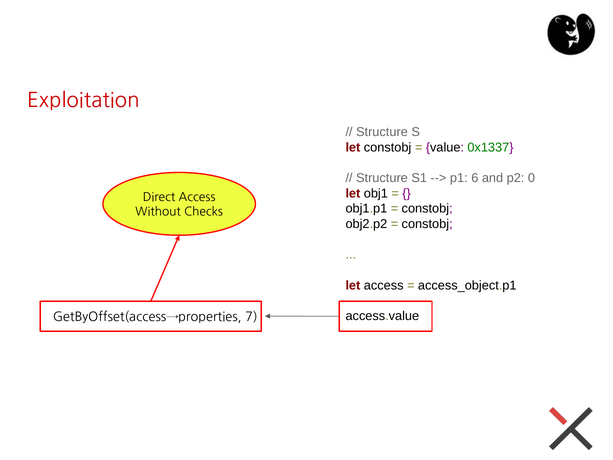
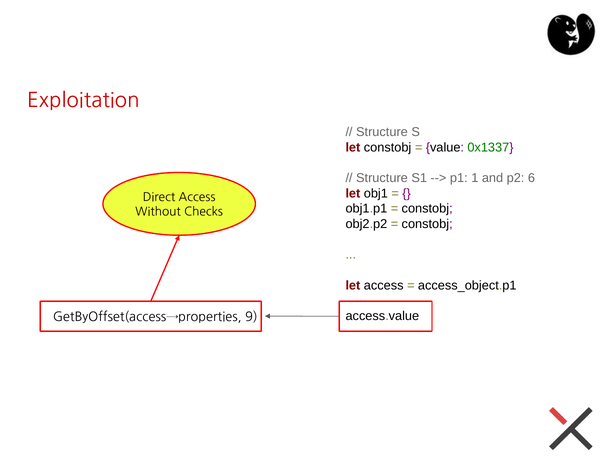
6: 6 -> 1
0: 0 -> 6
7: 7 -> 9
